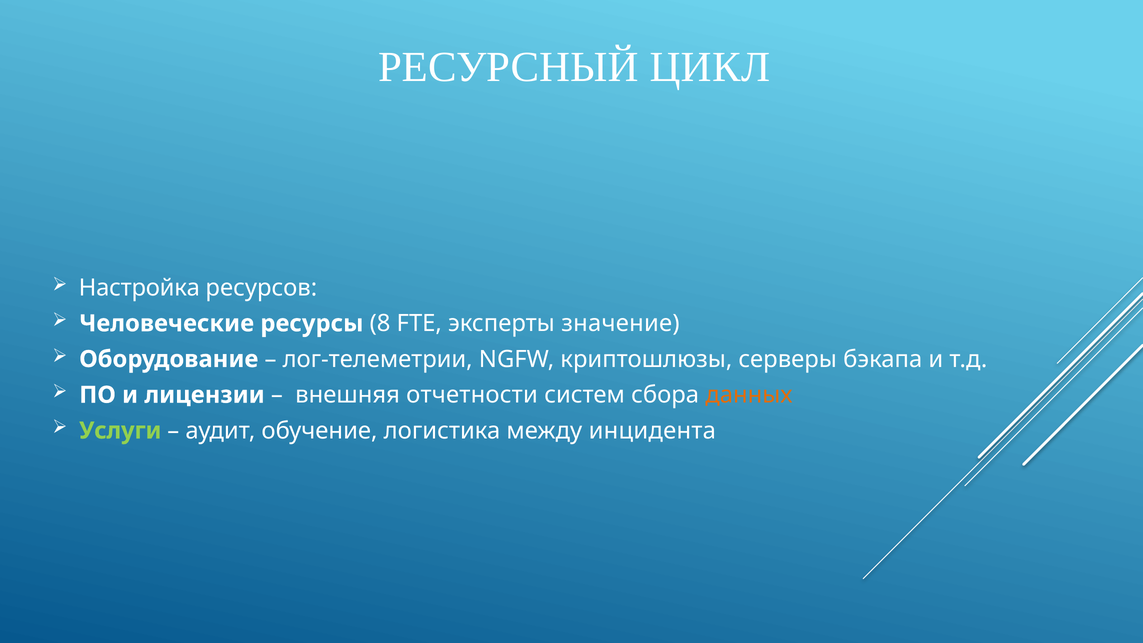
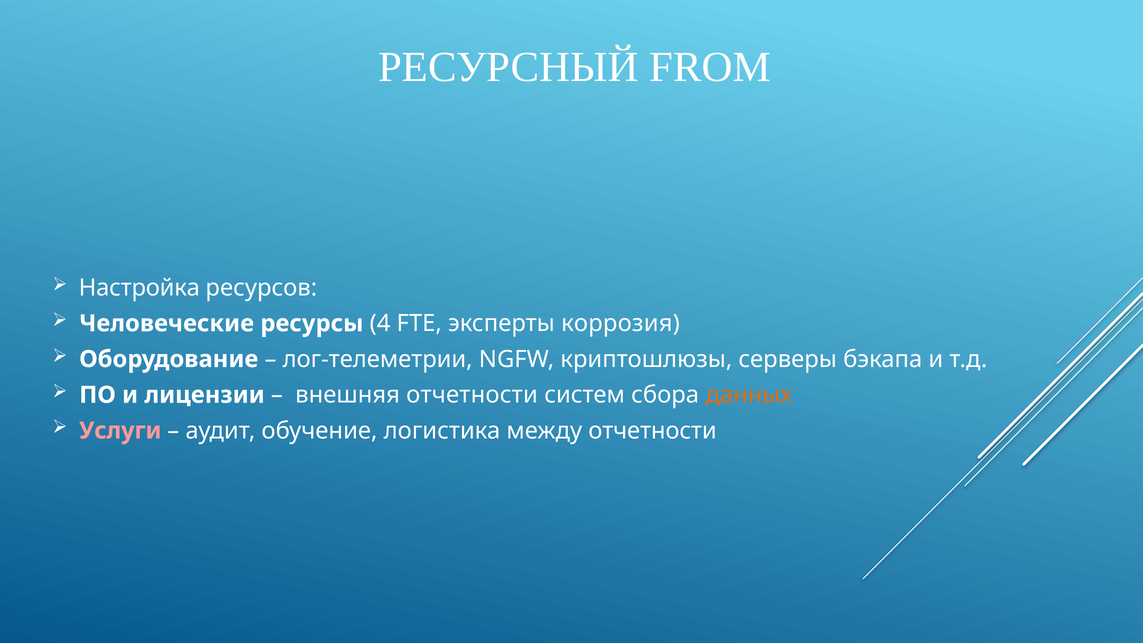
ЦИКЛ: ЦИКЛ -> FROM
8: 8 -> 4
значение: значение -> коррозия
Услуги colour: light green -> pink
между инцидента: инцидента -> отчетности
